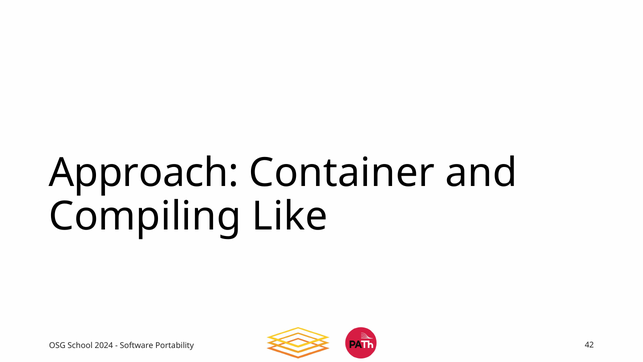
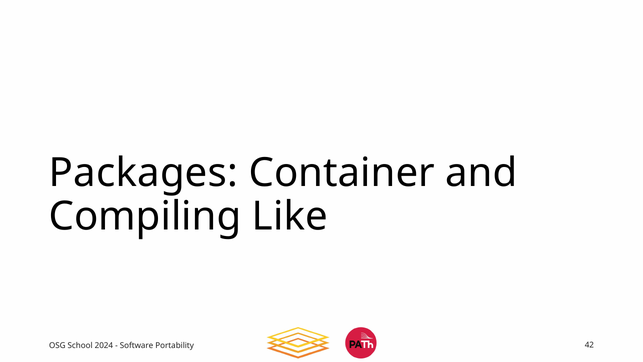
Approach: Approach -> Packages
